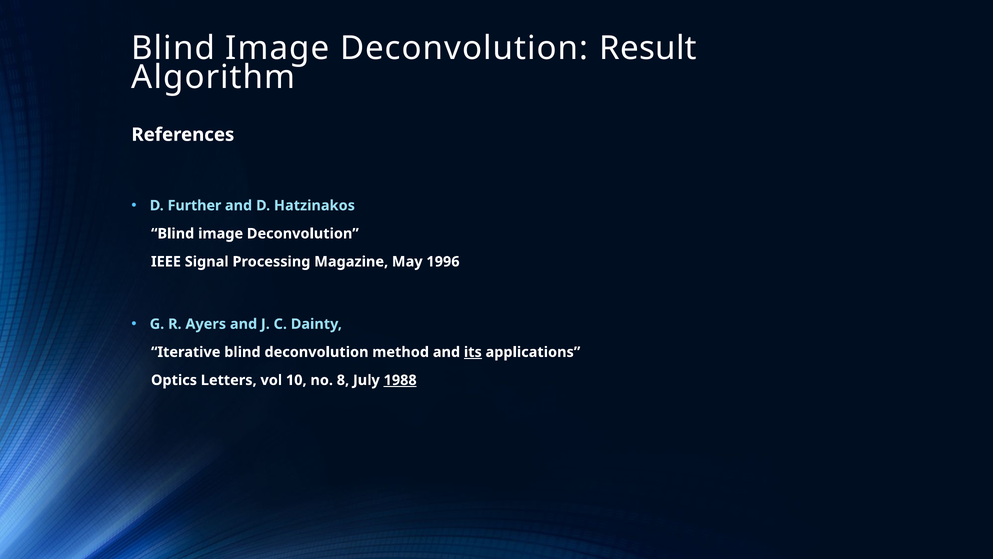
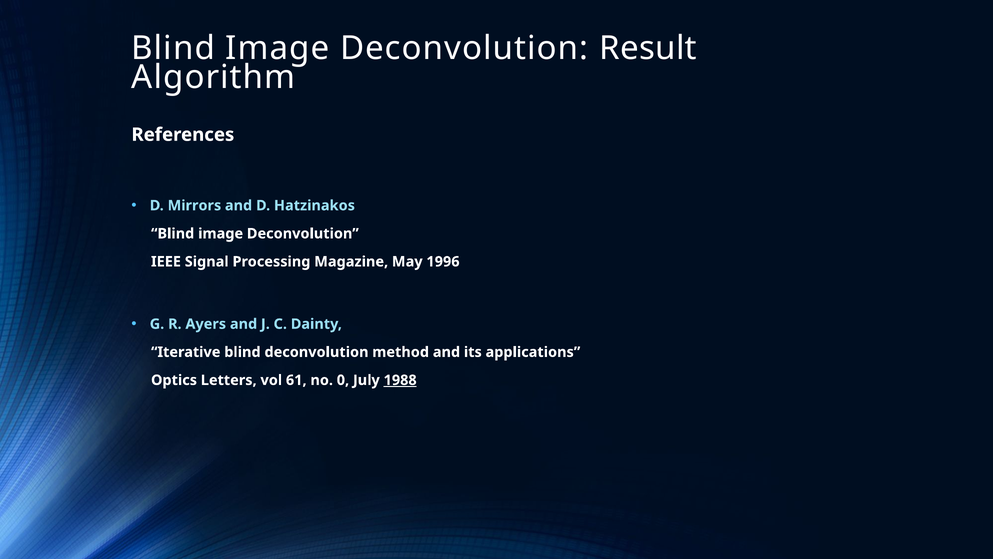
Further: Further -> Mirrors
its underline: present -> none
10: 10 -> 61
8: 8 -> 0
